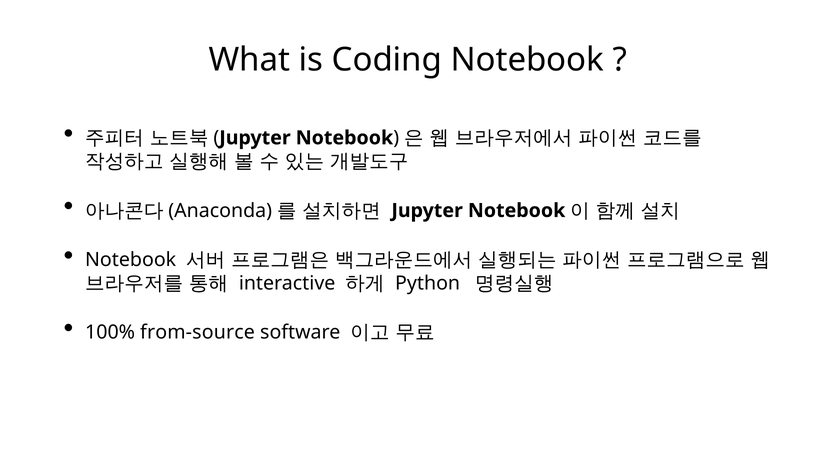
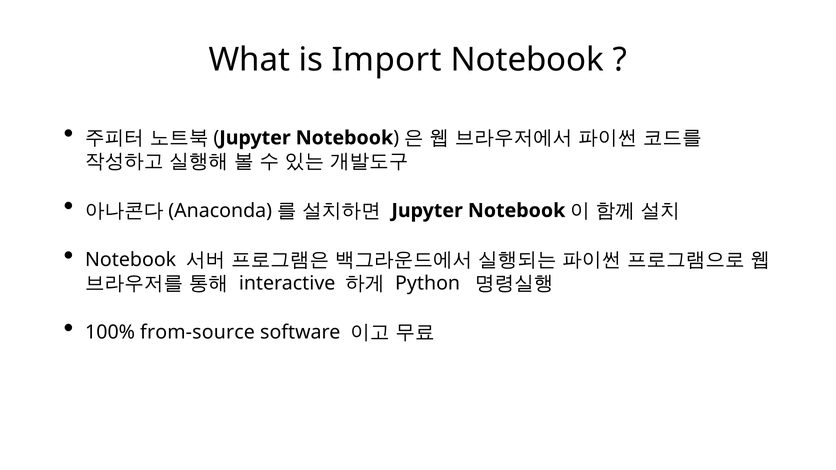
Coding: Coding -> Import
